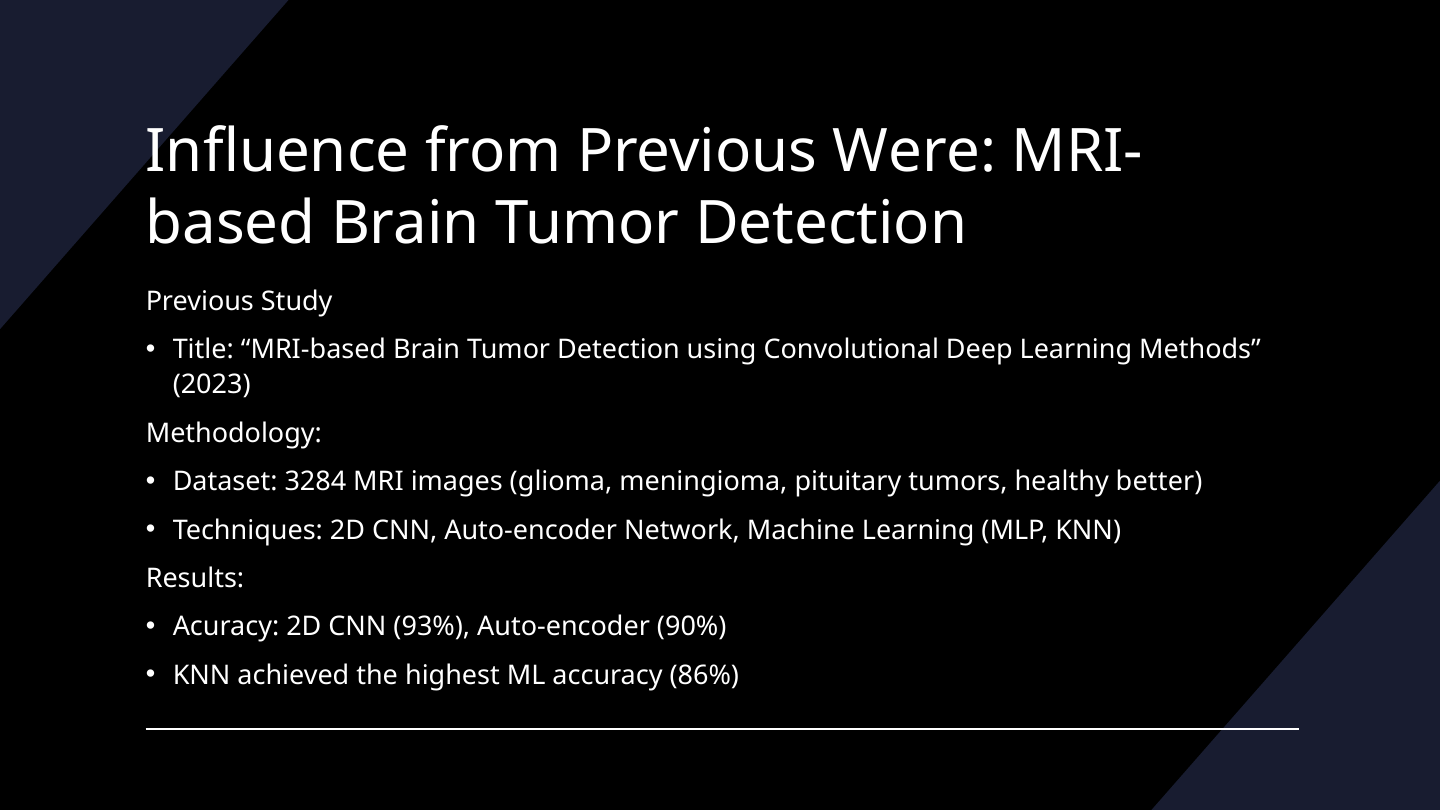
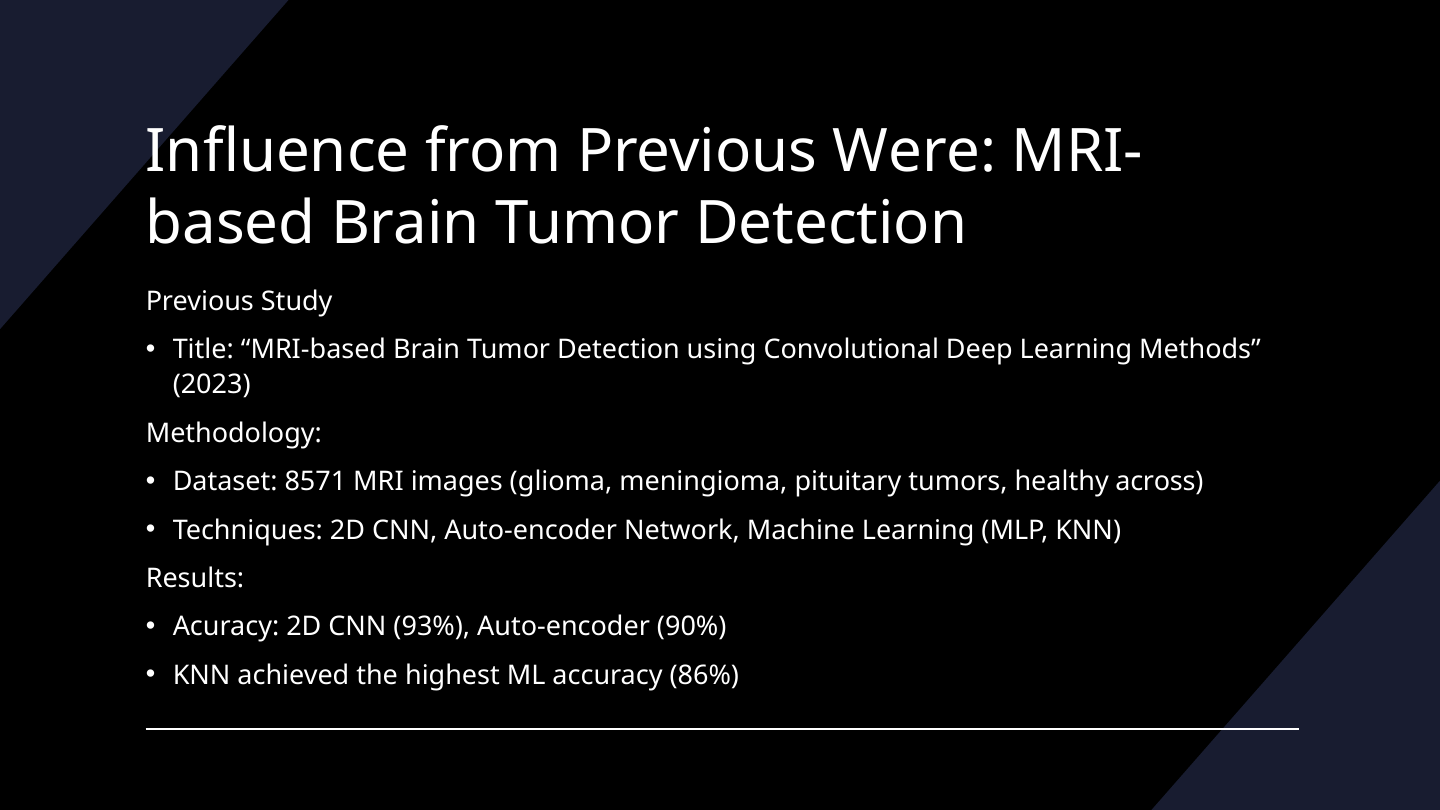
3284: 3284 -> 8571
better: better -> across
